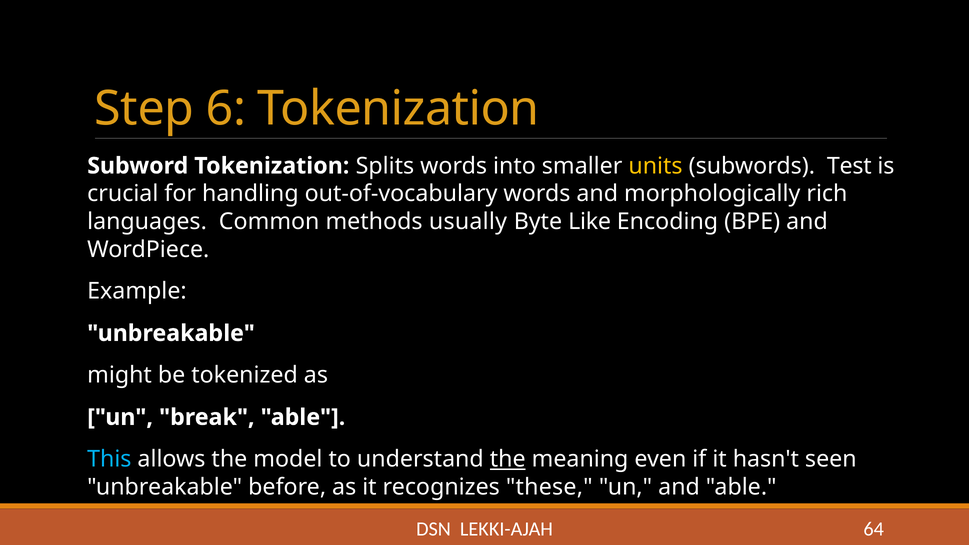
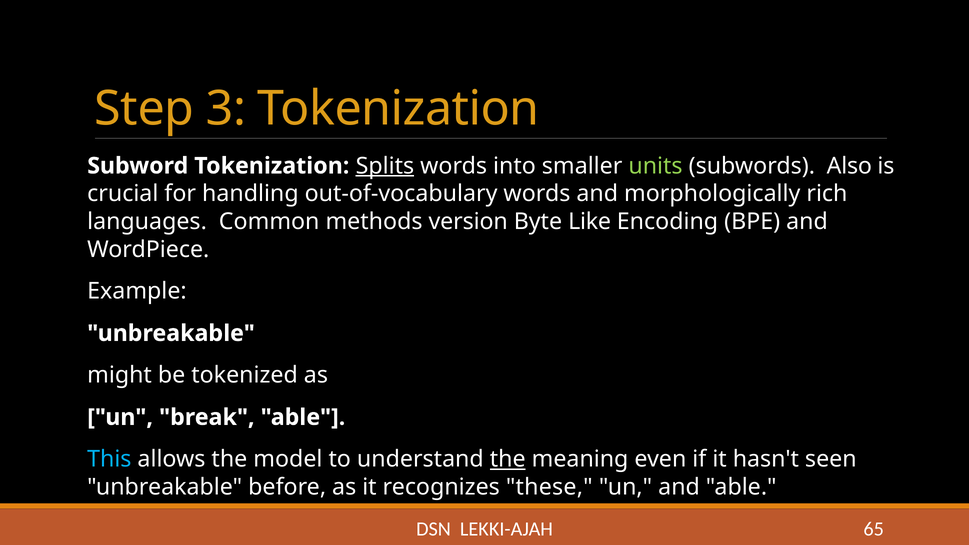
6: 6 -> 3
Splits underline: none -> present
units colour: yellow -> light green
Test: Test -> Also
usually: usually -> version
64: 64 -> 65
